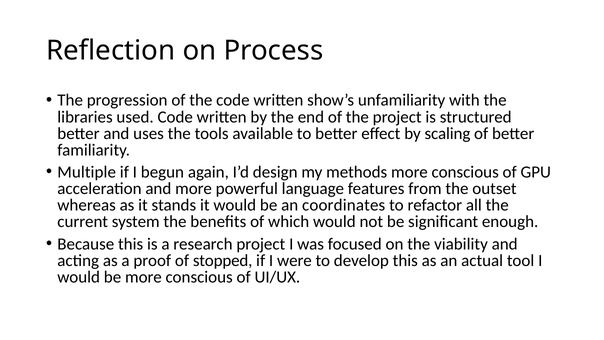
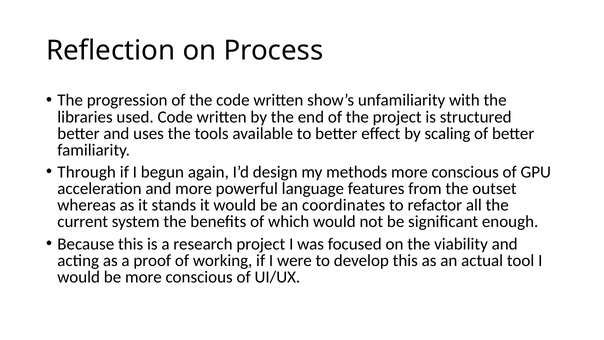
Multiple: Multiple -> Through
stopped: stopped -> working
